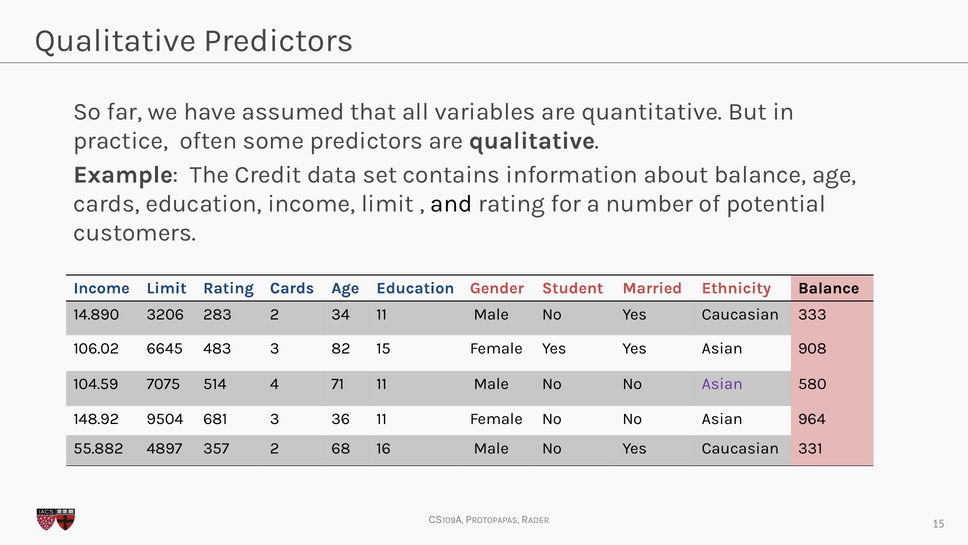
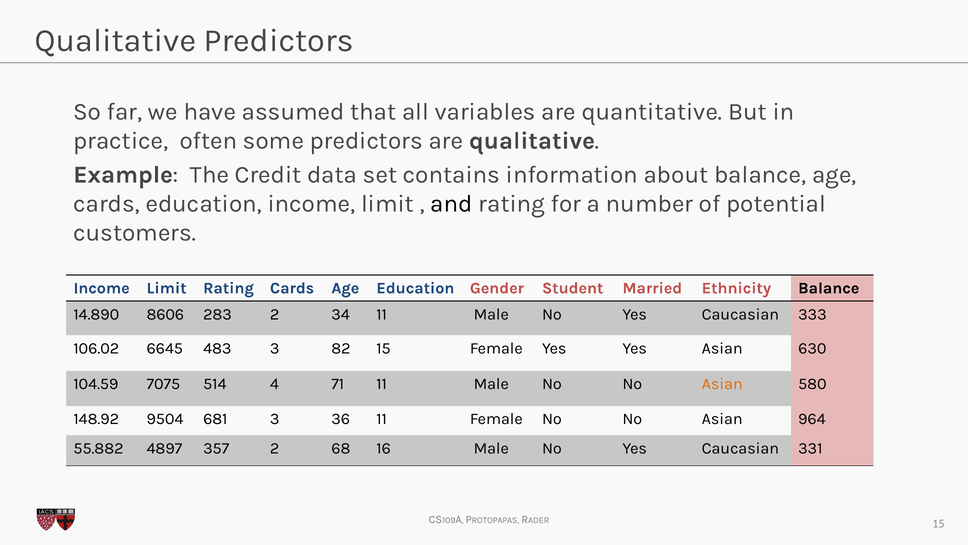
3206: 3206 -> 8606
908: 908 -> 630
Asian at (722, 384) colour: purple -> orange
